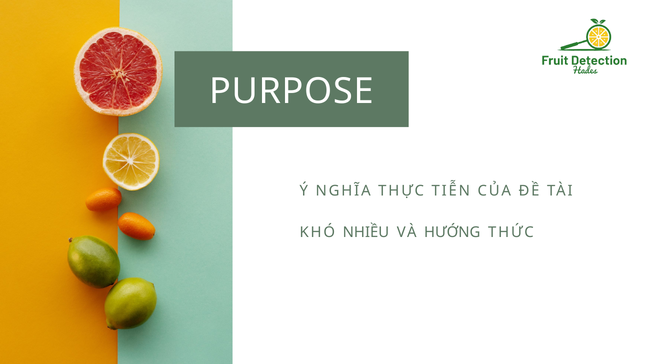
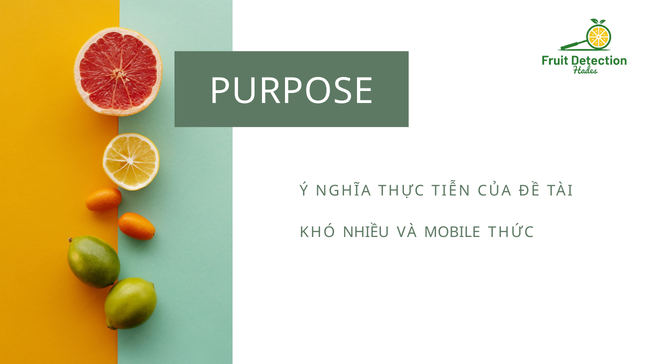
HƯỚNG: HƯỚNG -> MOBILE
